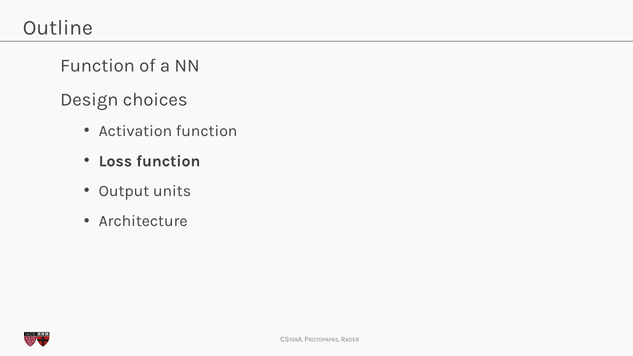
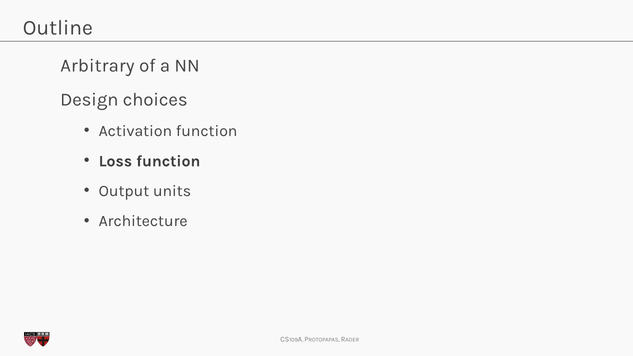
Function at (98, 66): Function -> Arbitrary
